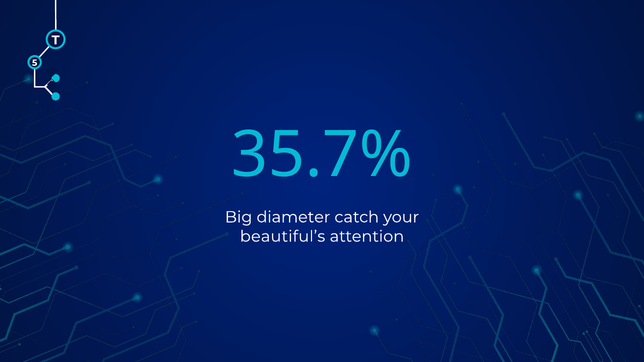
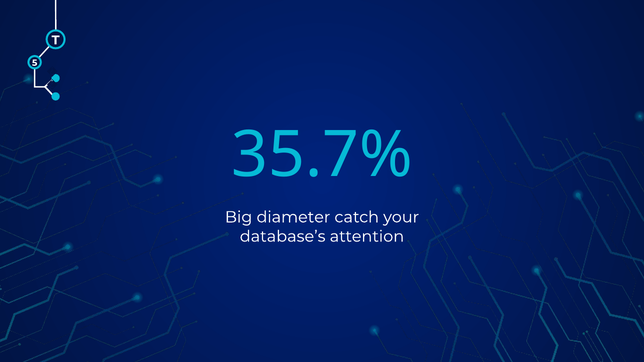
beautiful’s: beautiful’s -> database’s
